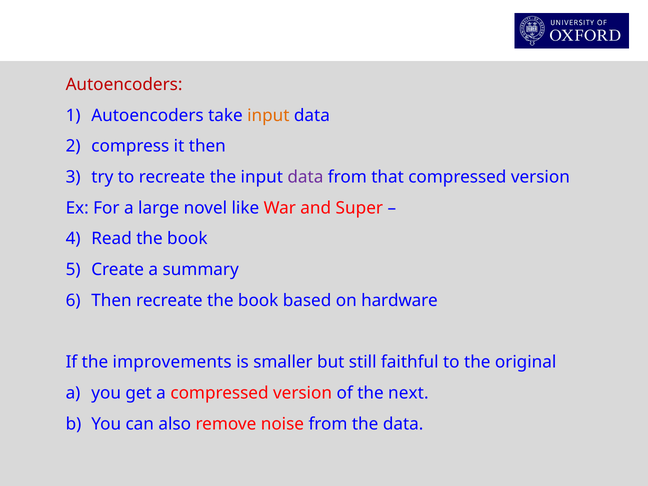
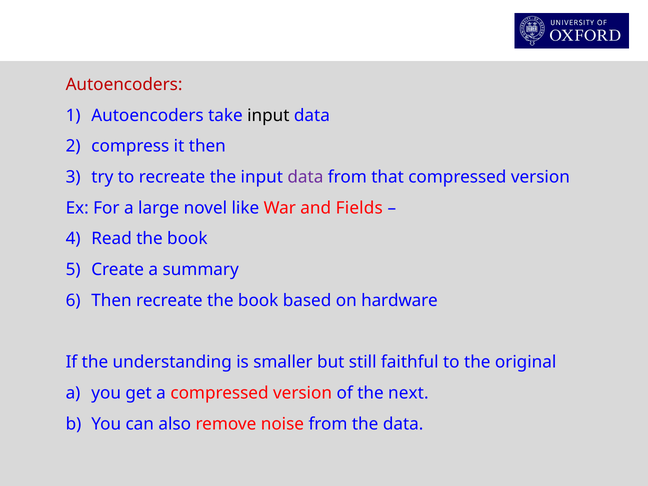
input at (268, 115) colour: orange -> black
Super: Super -> Fields
improvements: improvements -> understanding
